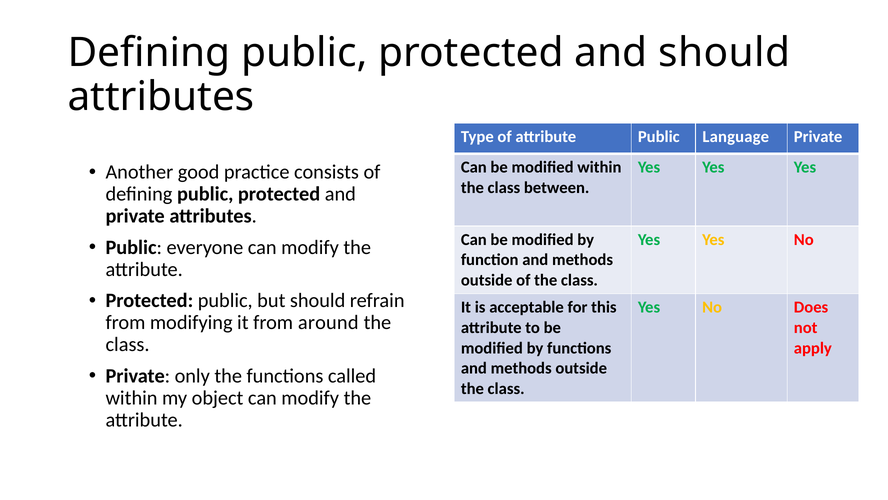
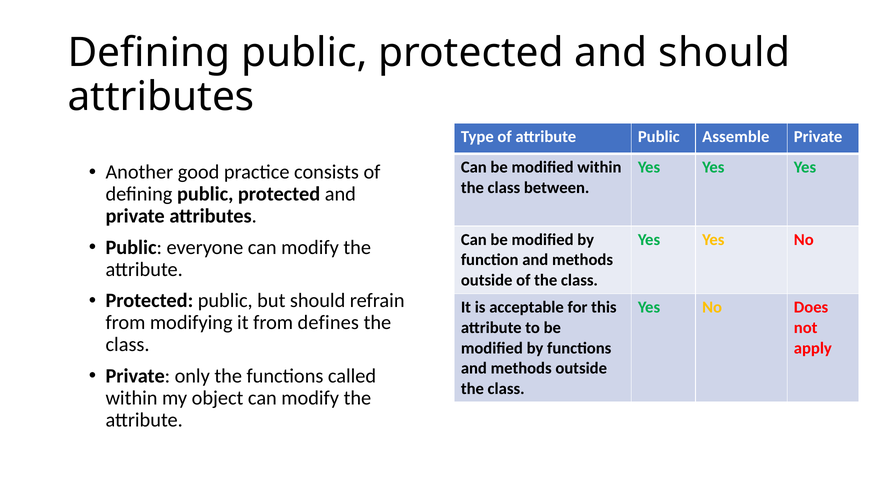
Language: Language -> Assemble
around: around -> defines
